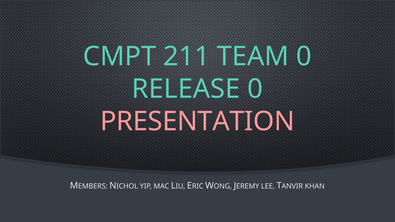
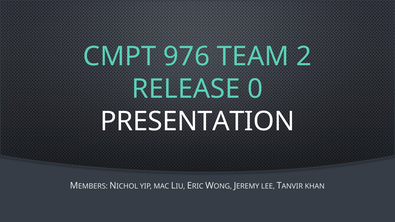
211: 211 -> 976
TEAM 0: 0 -> 2
PRESENTATION colour: pink -> white
